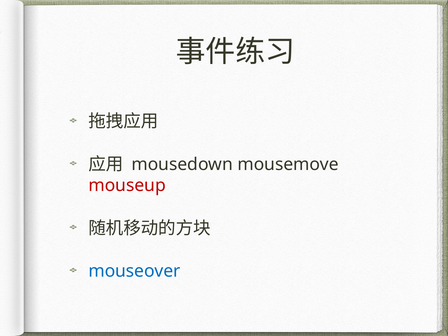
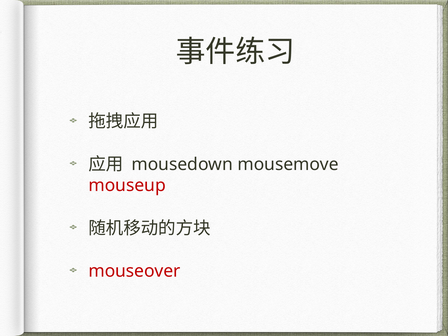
mouseover colour: blue -> red
